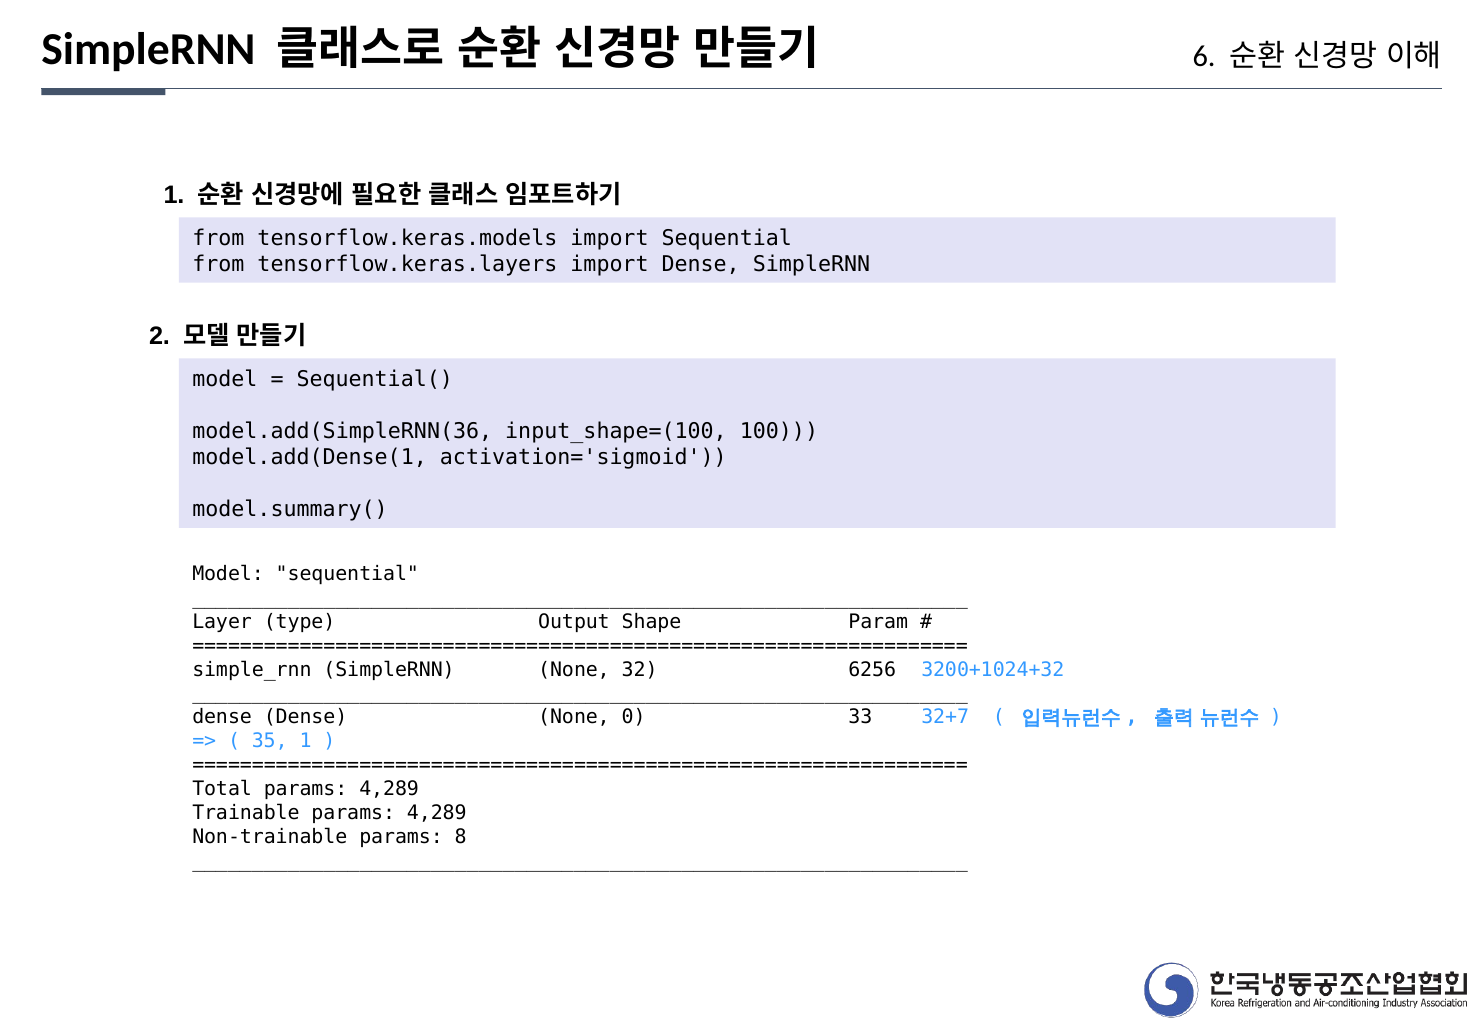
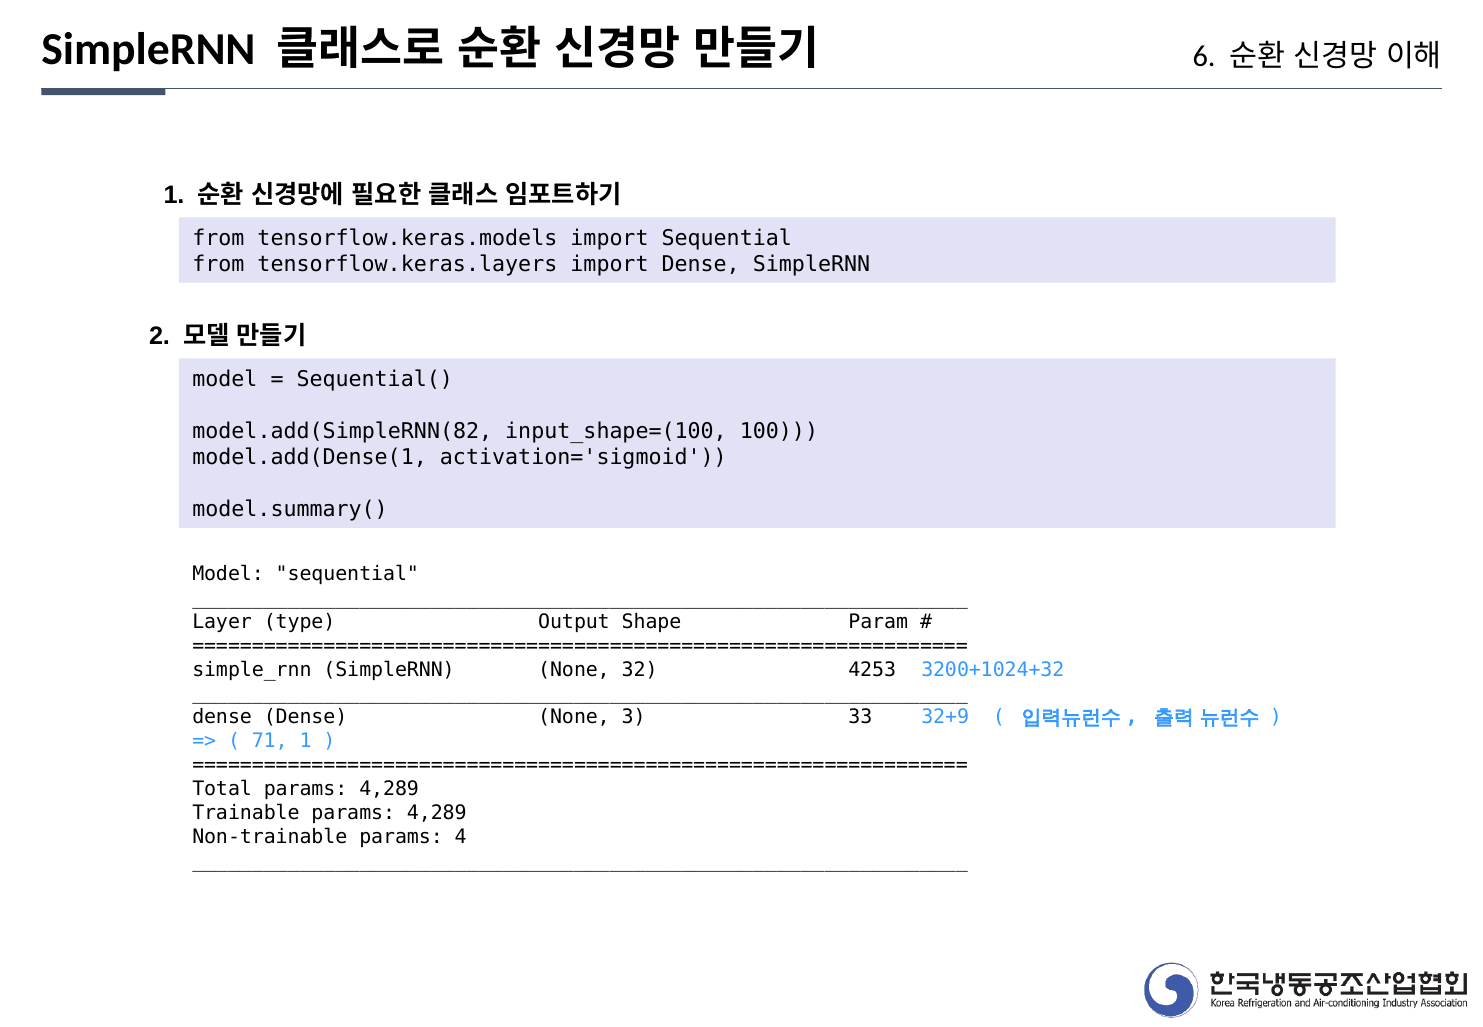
model.add(SimpleRNN(36: model.add(SimpleRNN(36 -> model.add(SimpleRNN(82
6256: 6256 -> 4253
0: 0 -> 3
32+7: 32+7 -> 32+9
35: 35 -> 71
8: 8 -> 4
